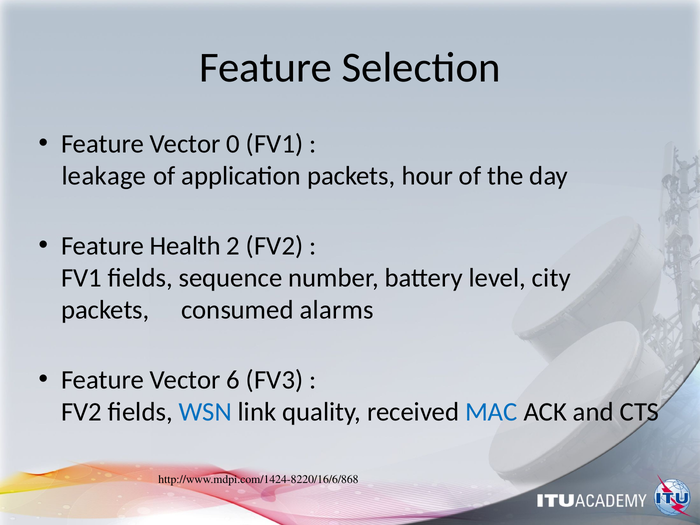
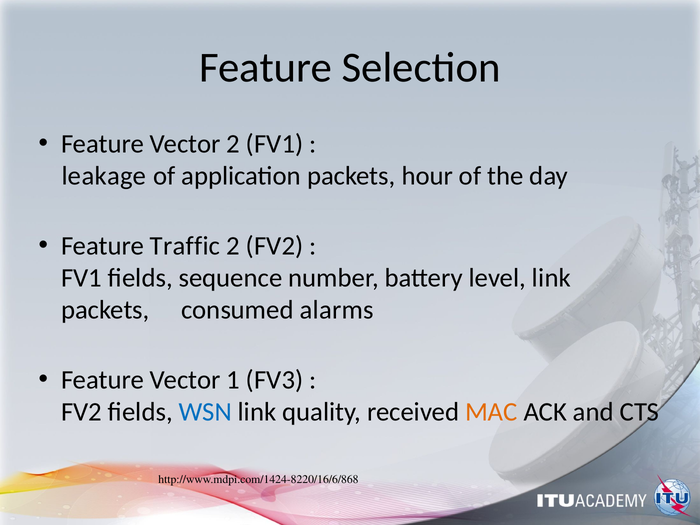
Vector 0: 0 -> 2
Health: Health -> Traffic
level city: city -> link
6: 6 -> 1
MAC colour: blue -> orange
